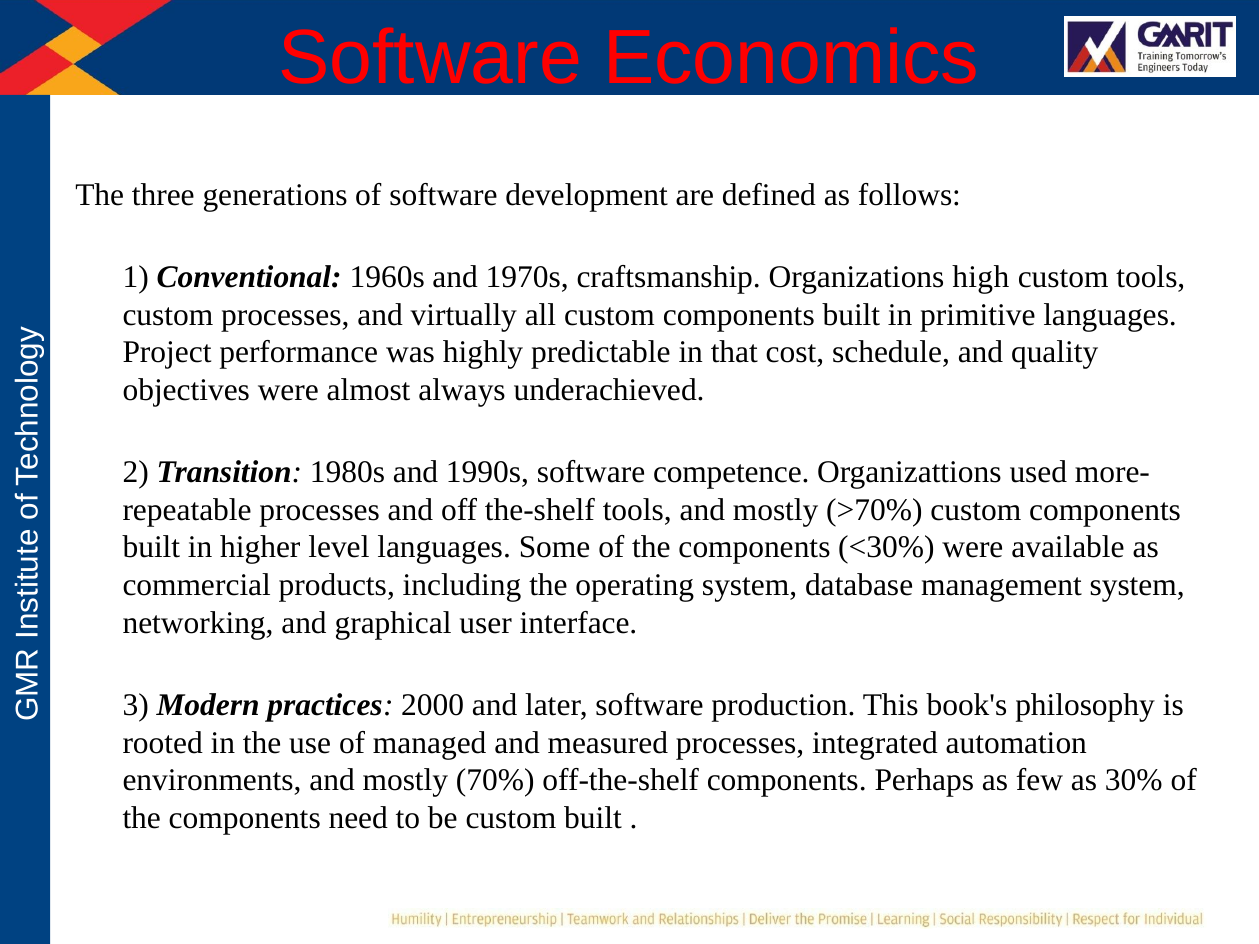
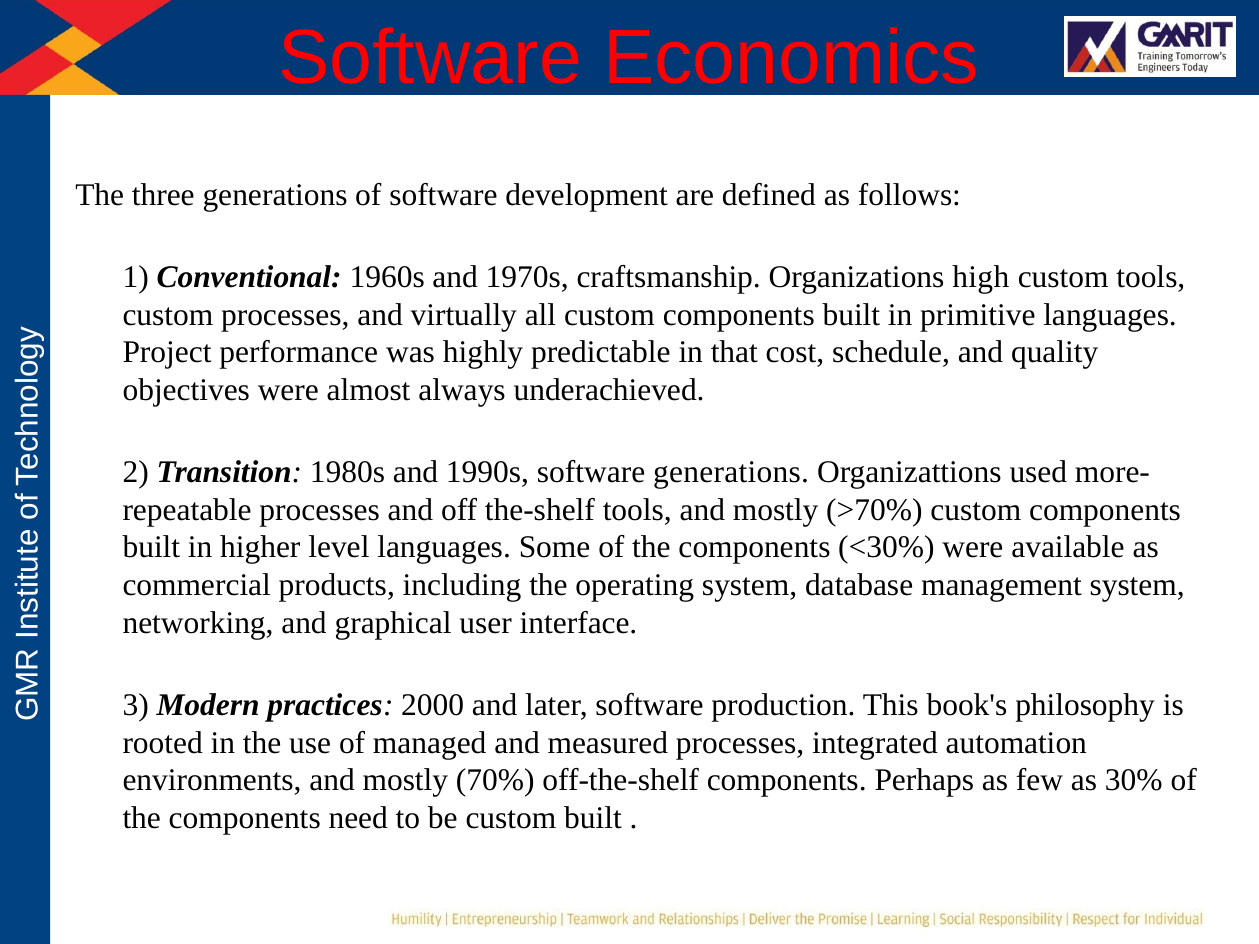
software competence: competence -> generations
